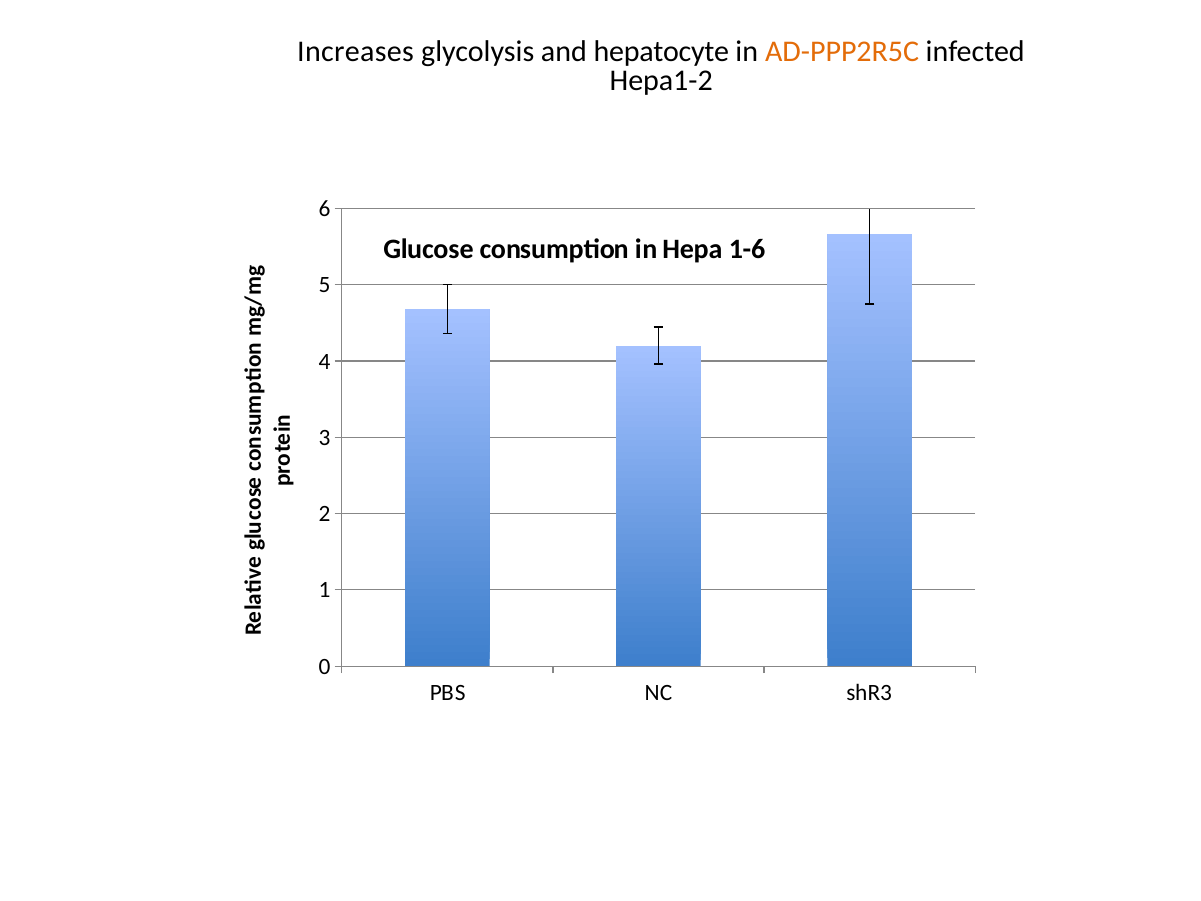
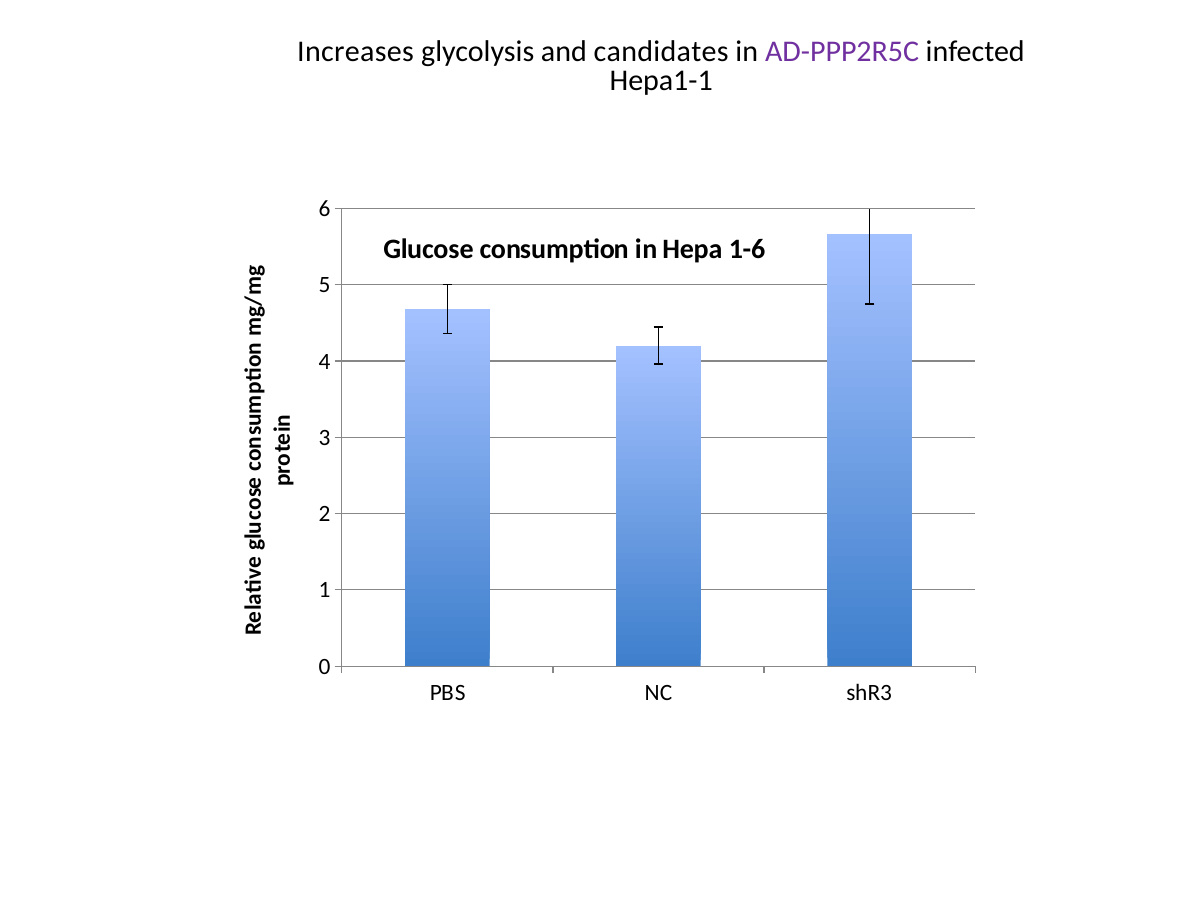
hepatocyte: hepatocyte -> candidates
AD-PPP2R5C colour: orange -> purple
Hepa1-2: Hepa1-2 -> Hepa1-1
